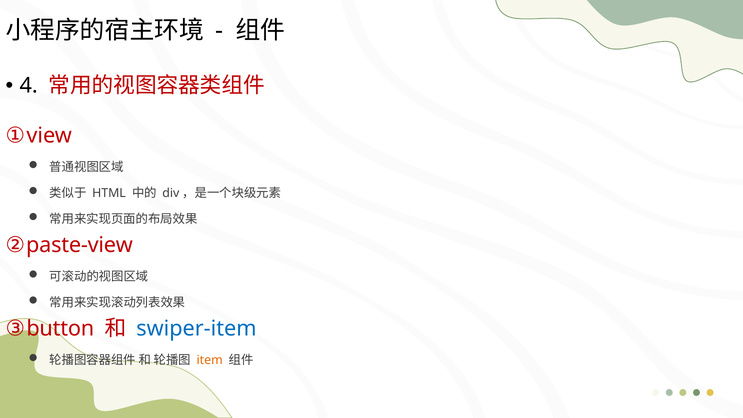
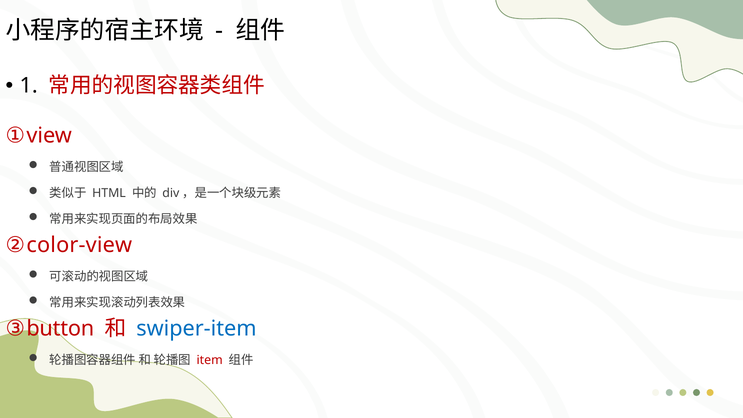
4: 4 -> 1
paste-view: paste-view -> color-view
item colour: orange -> red
